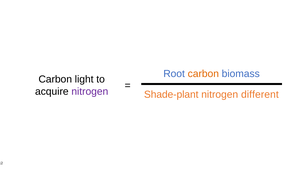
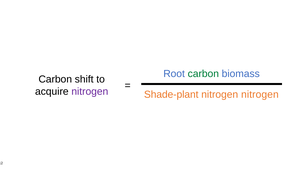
carbon at (203, 74) colour: orange -> green
light: light -> shift
nitrogen different: different -> nitrogen
